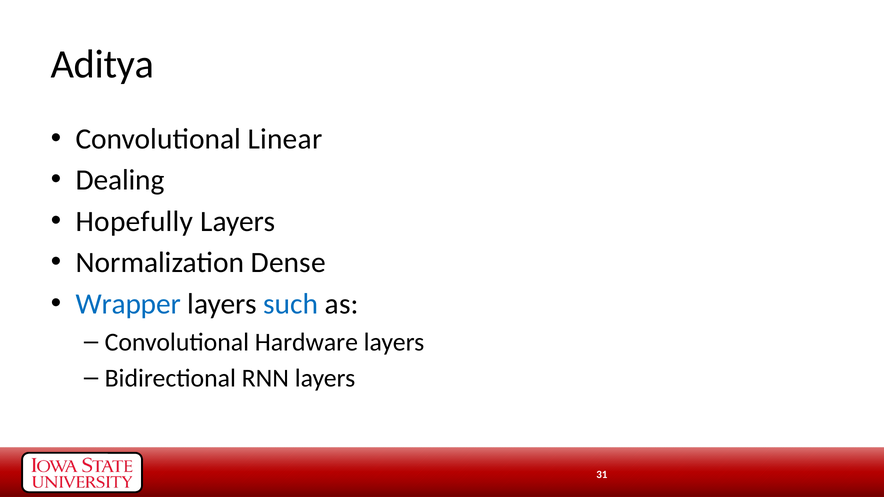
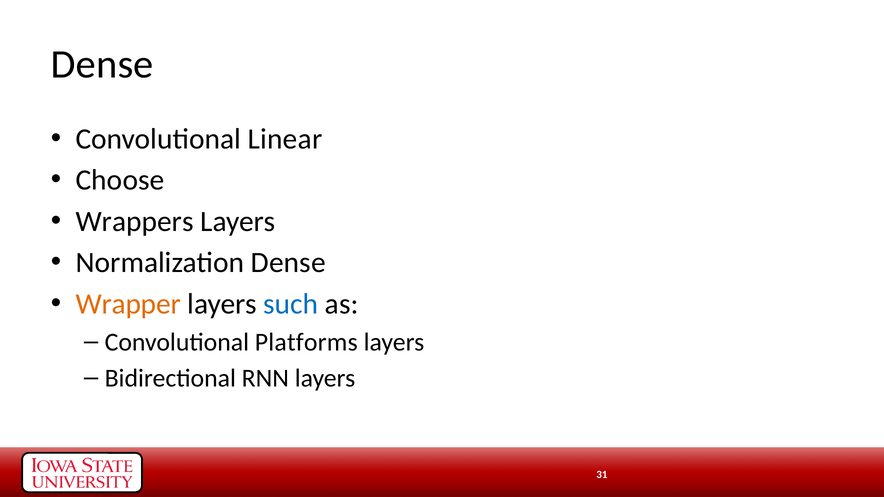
Aditya at (102, 64): Aditya -> Dense
Dealing: Dealing -> Choose
Hopefully: Hopefully -> Wrappers
Wrapper colour: blue -> orange
Hardware: Hardware -> Platforms
